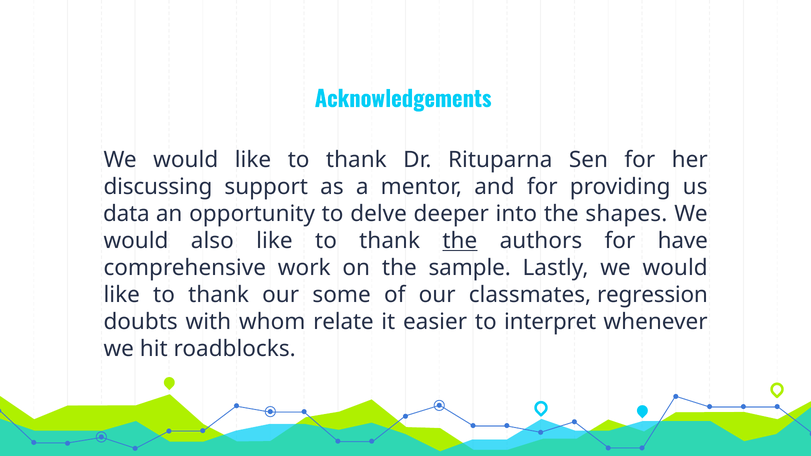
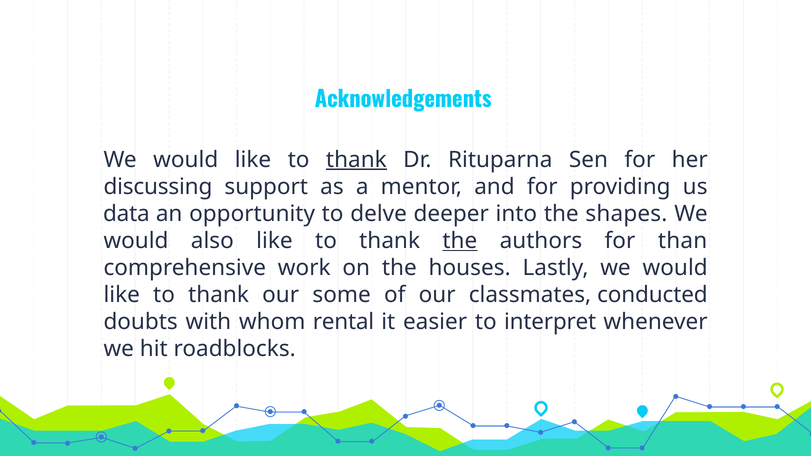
thank at (356, 160) underline: none -> present
have: have -> than
sample: sample -> houses
regression: regression -> conducted
relate: relate -> rental
